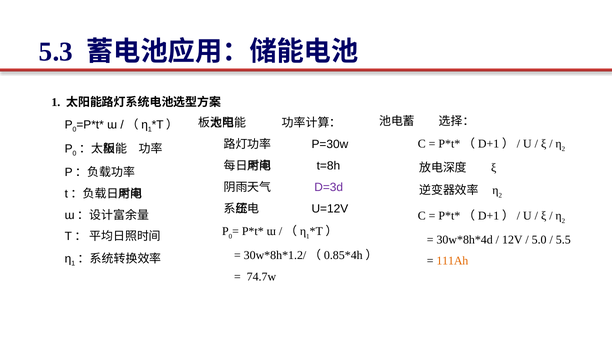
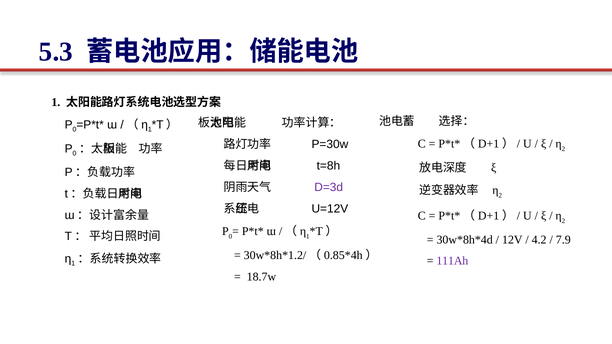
5.0: 5.0 -> 4.2
5.5: 5.5 -> 7.9
111Ah colour: orange -> purple
74.7w: 74.7w -> 18.7w
